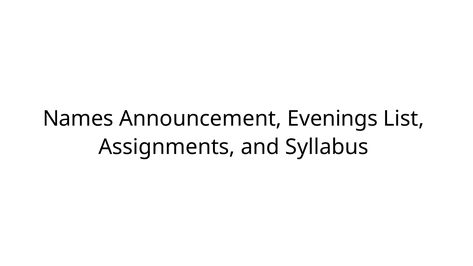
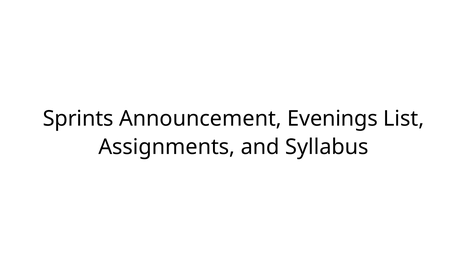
Names: Names -> Sprints
